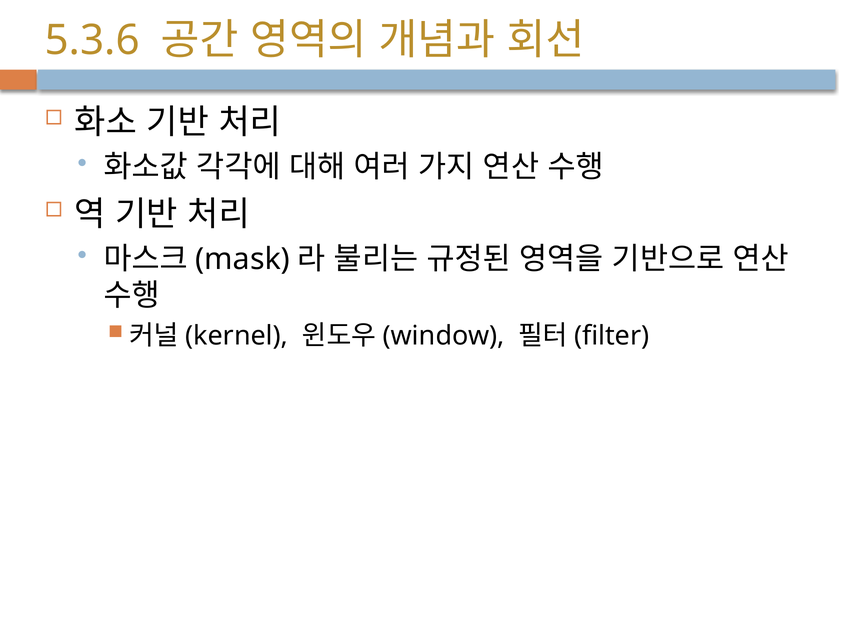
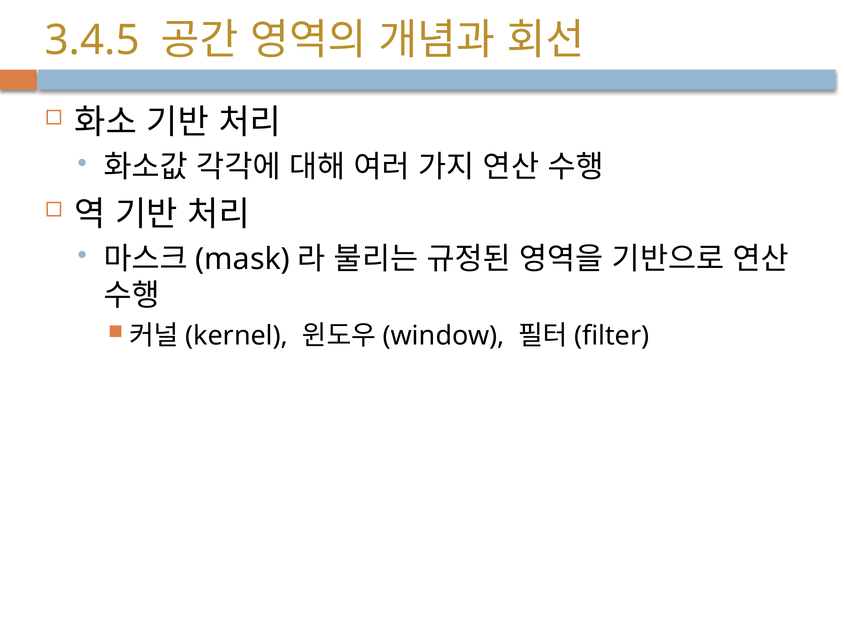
5.3.6: 5.3.6 -> 3.4.5
